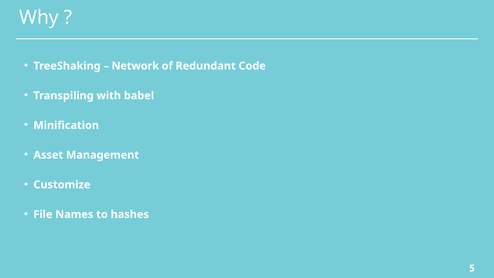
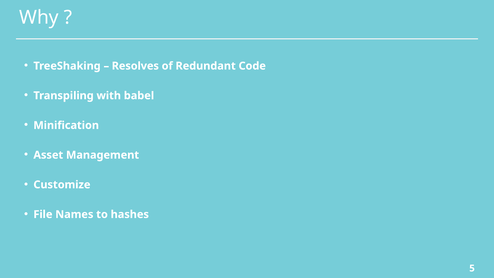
Network: Network -> Resolves
